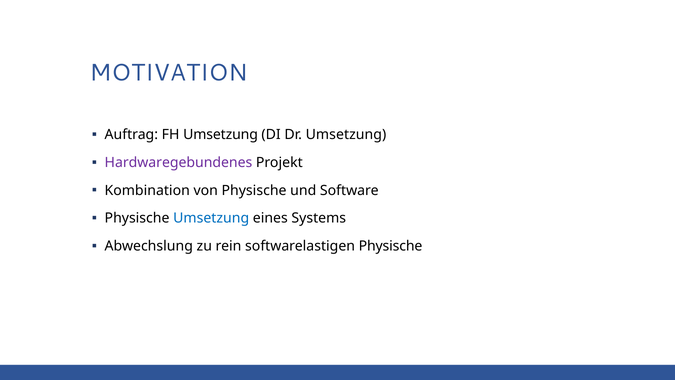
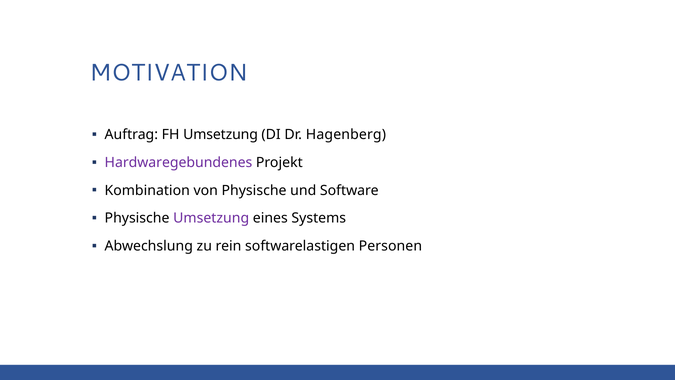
Dr Umsetzung: Umsetzung -> Hagenberg
Umsetzung at (211, 218) colour: blue -> purple
softwarelastigen Physische: Physische -> Personen
